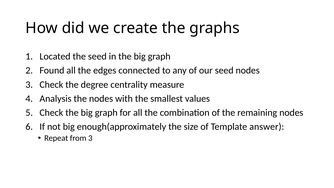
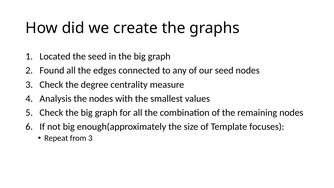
answer: answer -> focuses
